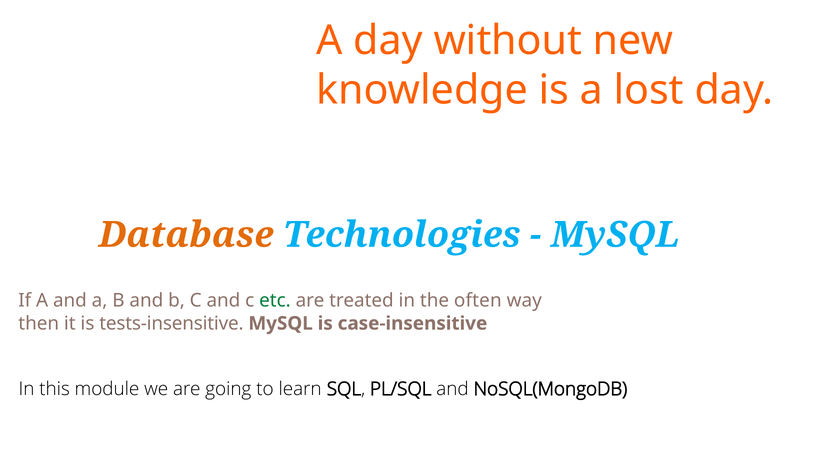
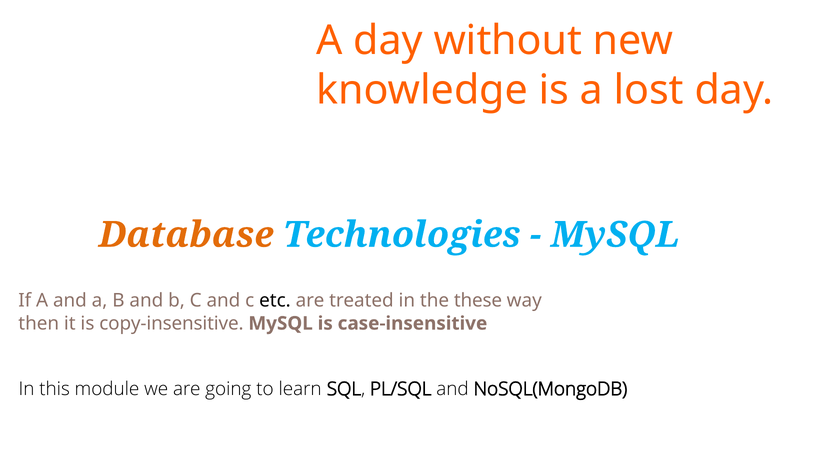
etc colour: green -> black
often: often -> these
tests-insensitive: tests-insensitive -> copy-insensitive
